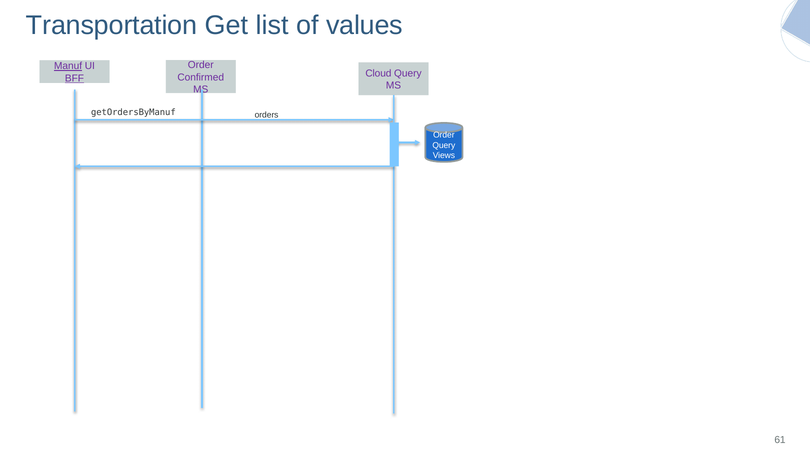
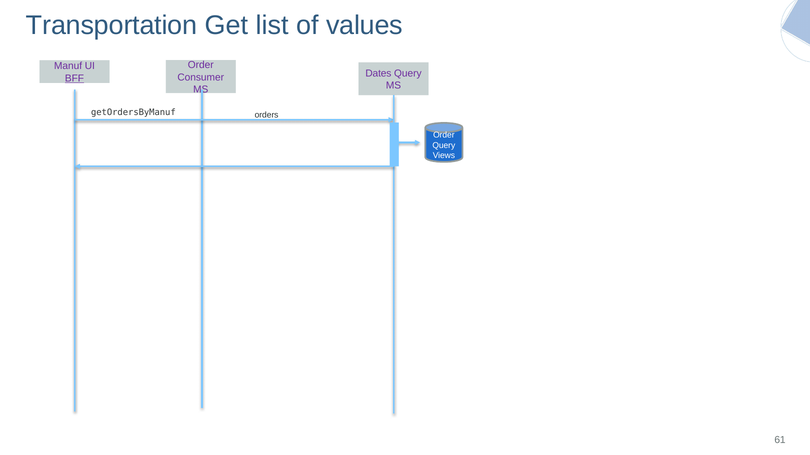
Manuf underline: present -> none
Cloud: Cloud -> Dates
Confirmed: Confirmed -> Consumer
